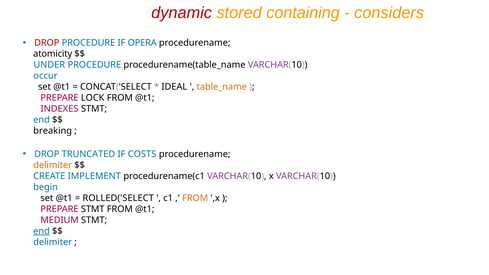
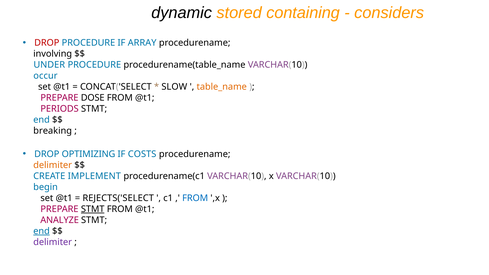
dynamic colour: red -> black
OPERA: OPERA -> ARRAY
atomicity: atomicity -> involving
IDEAL: IDEAL -> SLOW
LOCK: LOCK -> DOSE
INDEXES: INDEXES -> PERIODS
TRUNCATED: TRUNCATED -> OPTIMIZING
ROLLED('SELECT: ROLLED('SELECT -> REJECTS('SELECT
FROM at (195, 198) colour: orange -> blue
STMT at (93, 209) underline: none -> present
MEDIUM: MEDIUM -> ANALYZE
delimiter at (53, 242) colour: blue -> purple
